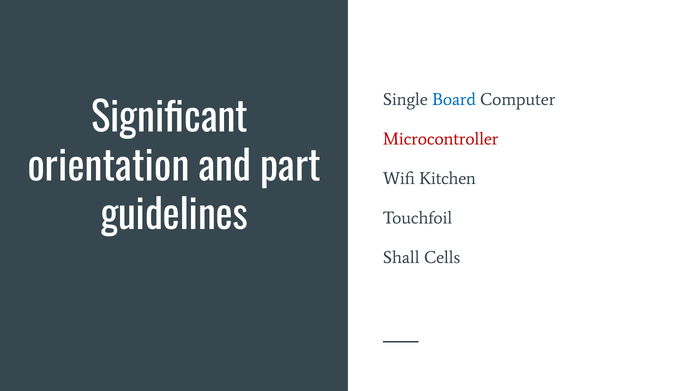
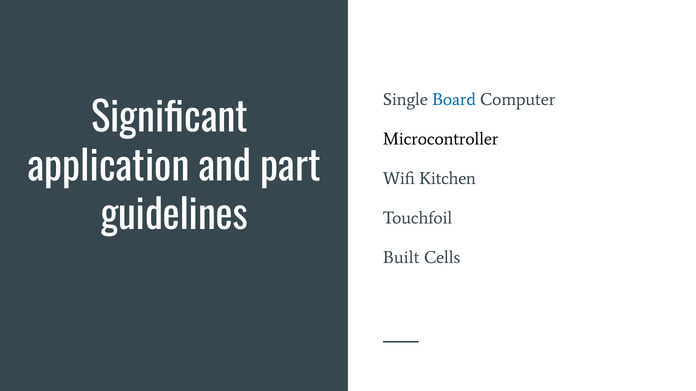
Microcontroller colour: red -> black
orientation: orientation -> application
Shall: Shall -> Built
